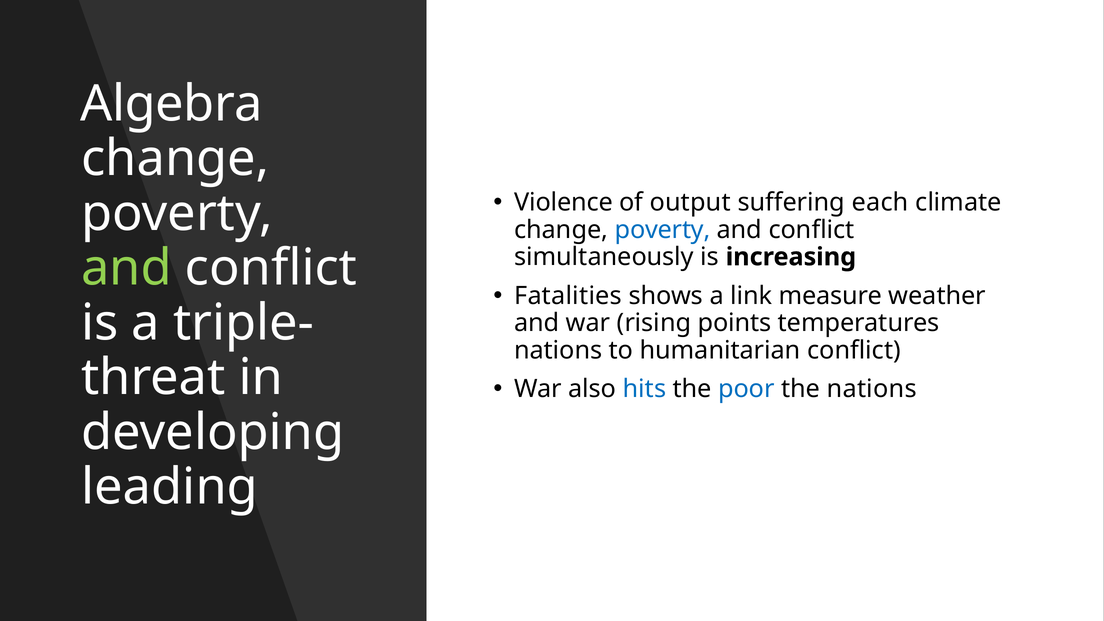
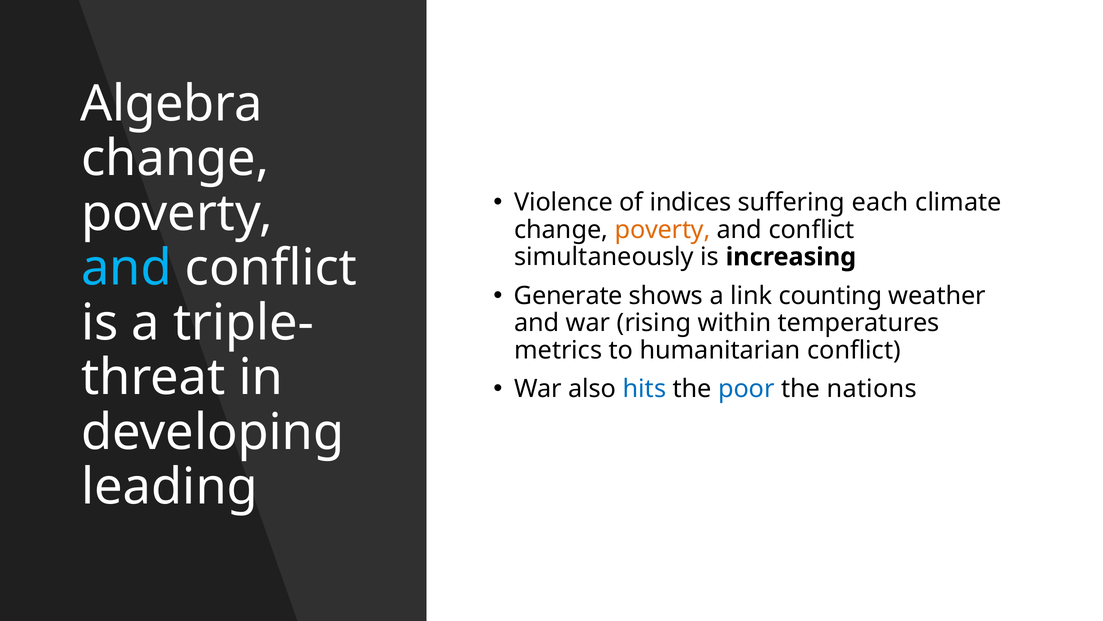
output: output -> indices
poverty at (663, 230) colour: blue -> orange
and at (126, 268) colour: light green -> light blue
Fatalities: Fatalities -> Generate
measure: measure -> counting
points: points -> within
nations at (558, 350): nations -> metrics
